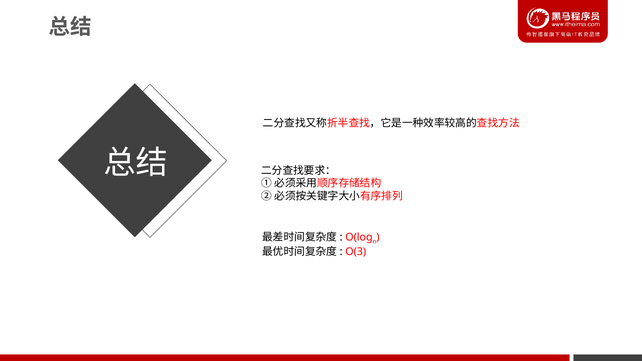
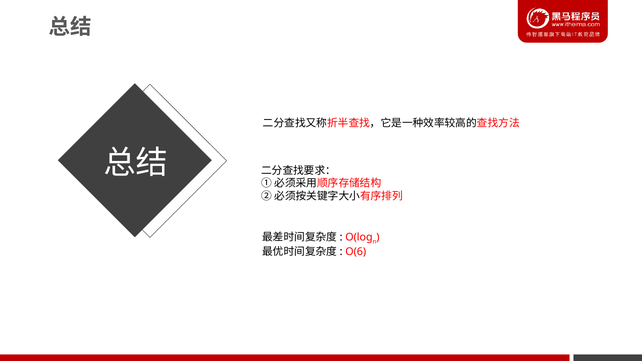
O(3: O(3 -> O(6
